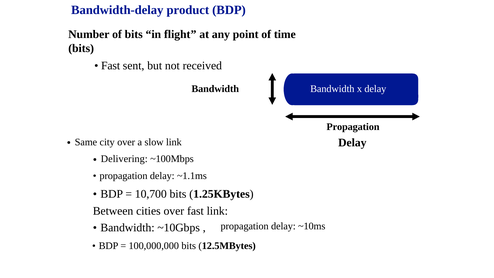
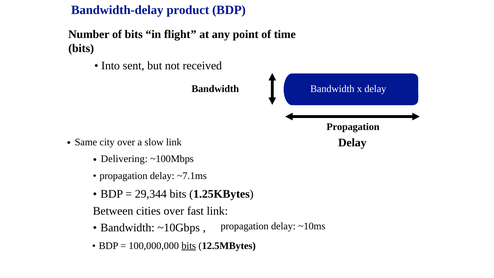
Fast at (111, 66): Fast -> Into
~1.1ms: ~1.1ms -> ~7.1ms
10,700: 10,700 -> 29,344
bits at (189, 246) underline: none -> present
